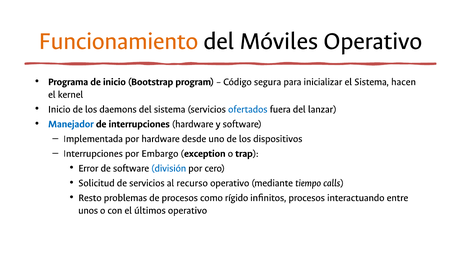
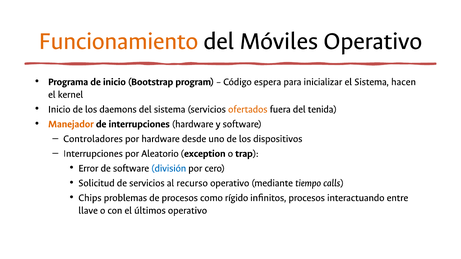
segura: segura -> espera
ofertados colour: blue -> orange
lanzar: lanzar -> tenida
Manejador colour: blue -> orange
Implementada: Implementada -> Controladores
Embargo: Embargo -> Aleatorio
Resto: Resto -> Chips
unos: unos -> llave
